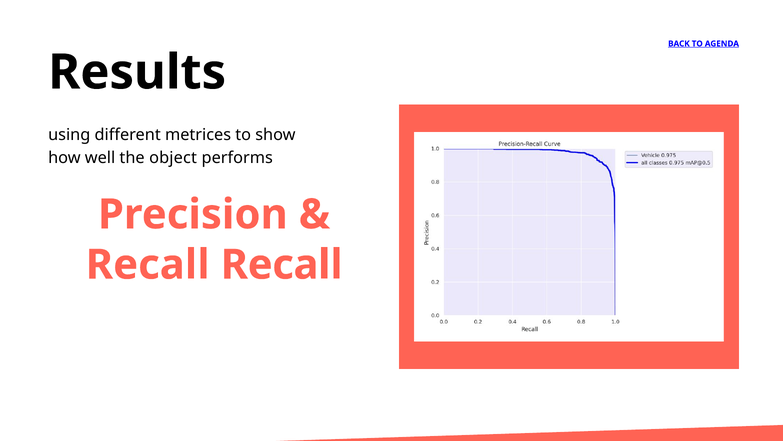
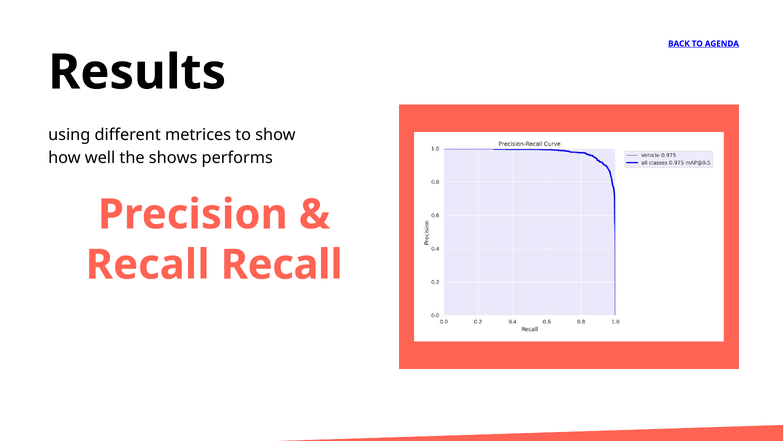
object: object -> shows
